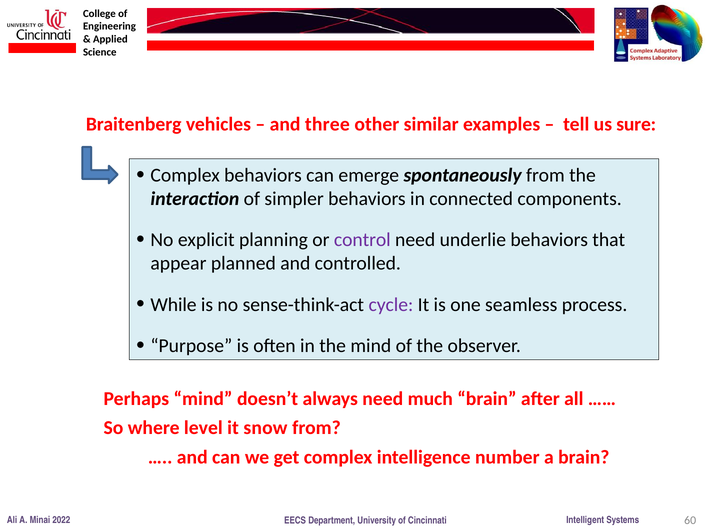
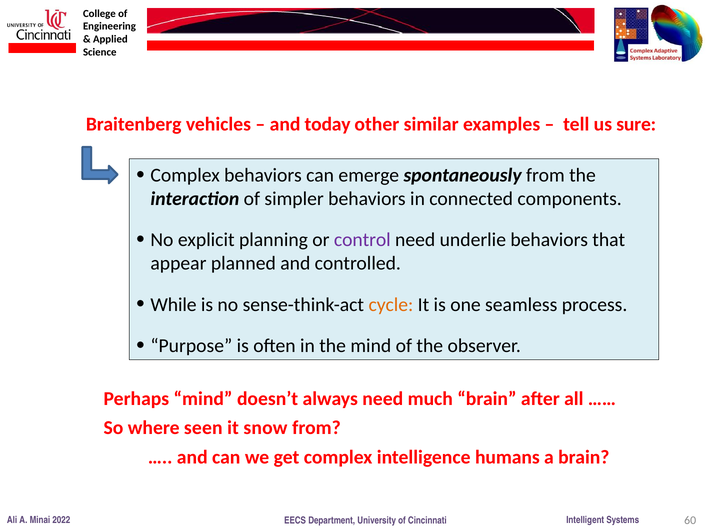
three: three -> today
cycle colour: purple -> orange
level: level -> seen
number: number -> humans
